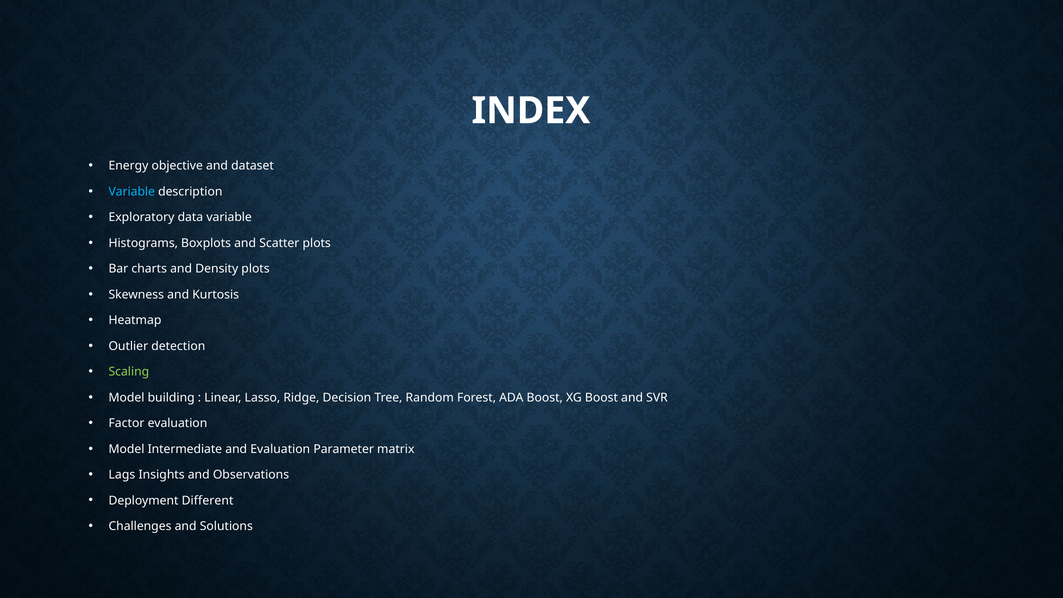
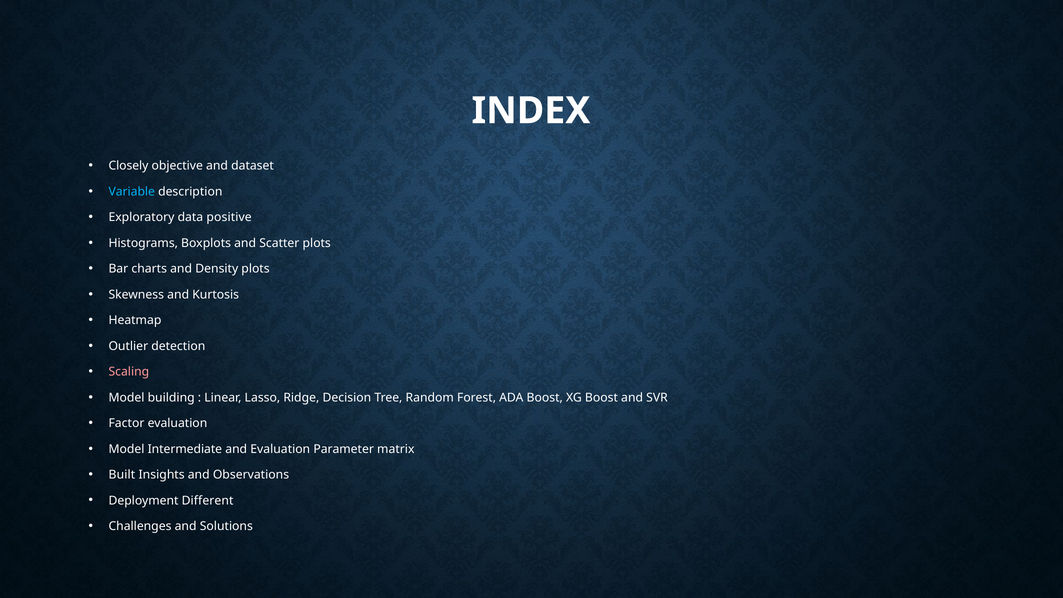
Energy: Energy -> Closely
data variable: variable -> positive
Scaling colour: light green -> pink
Lags: Lags -> Built
